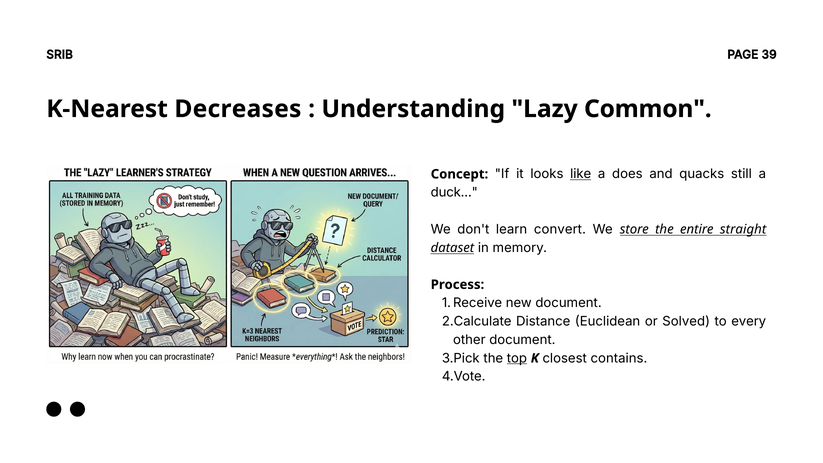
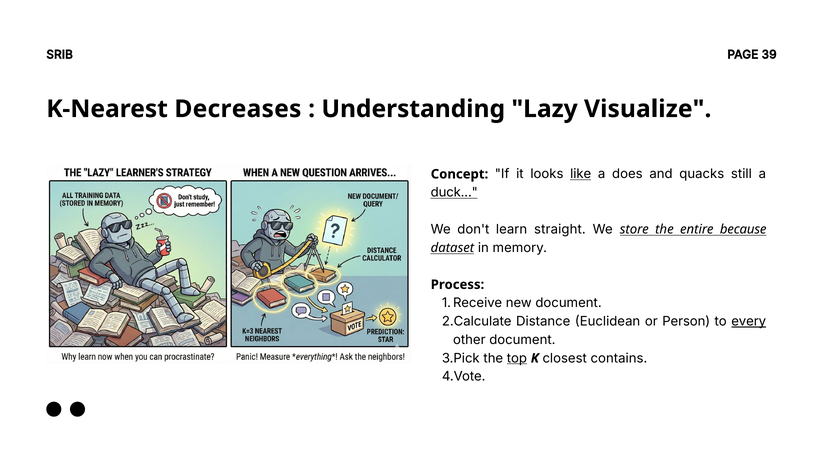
Common: Common -> Visualize
duck underline: none -> present
convert: convert -> straight
straight: straight -> because
Solved: Solved -> Person
every underline: none -> present
